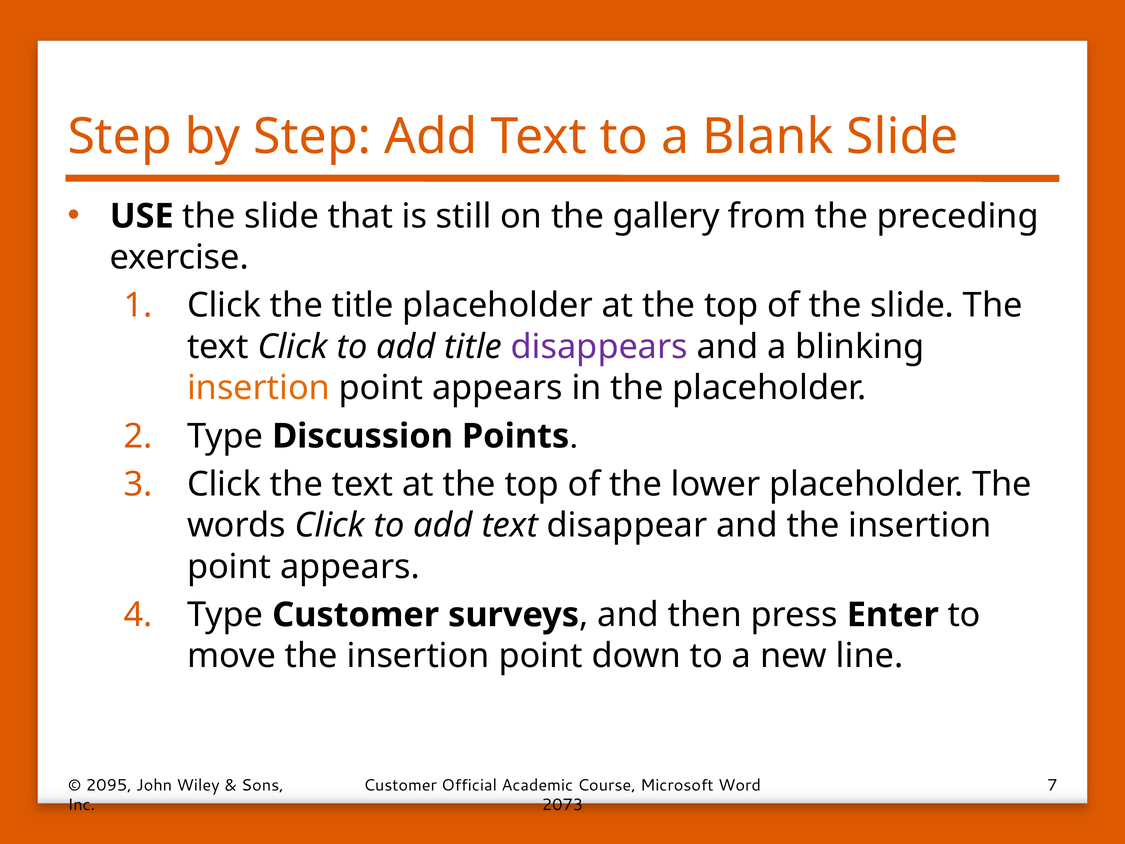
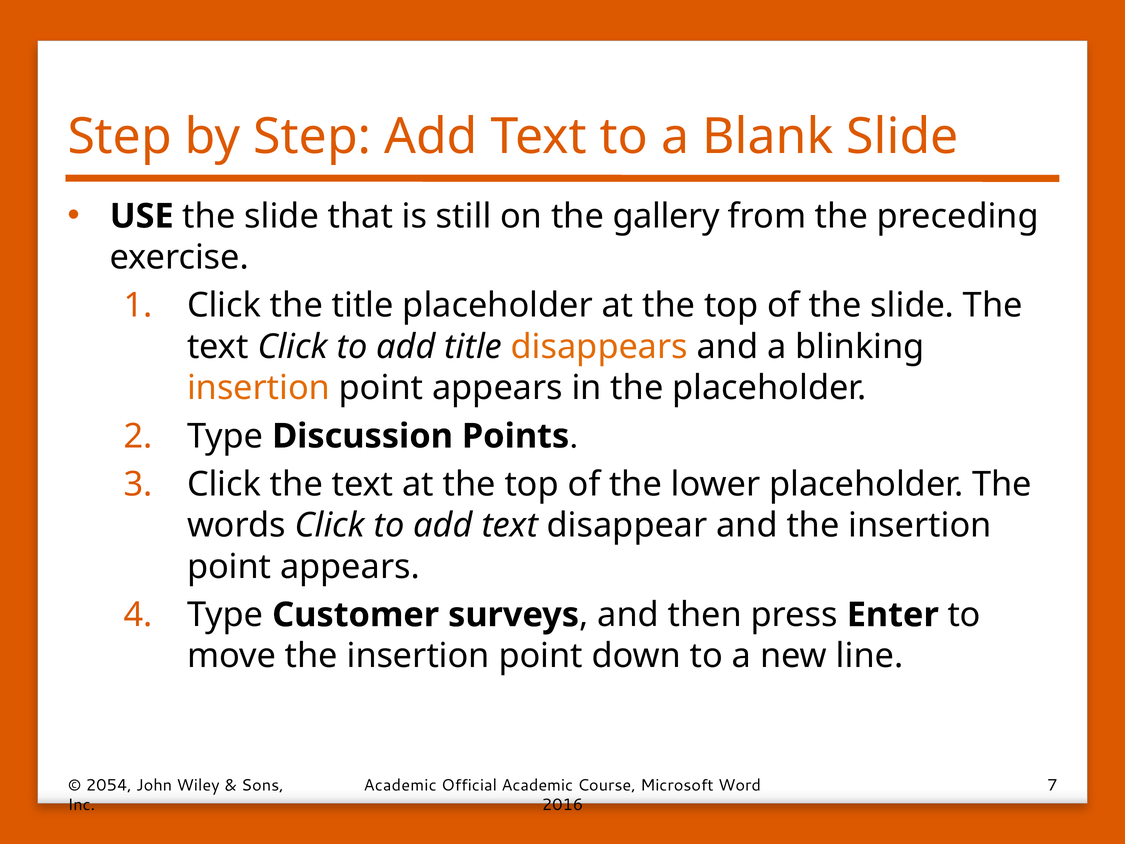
disappears colour: purple -> orange
2095: 2095 -> 2054
Customer at (400, 785): Customer -> Academic
2073: 2073 -> 2016
